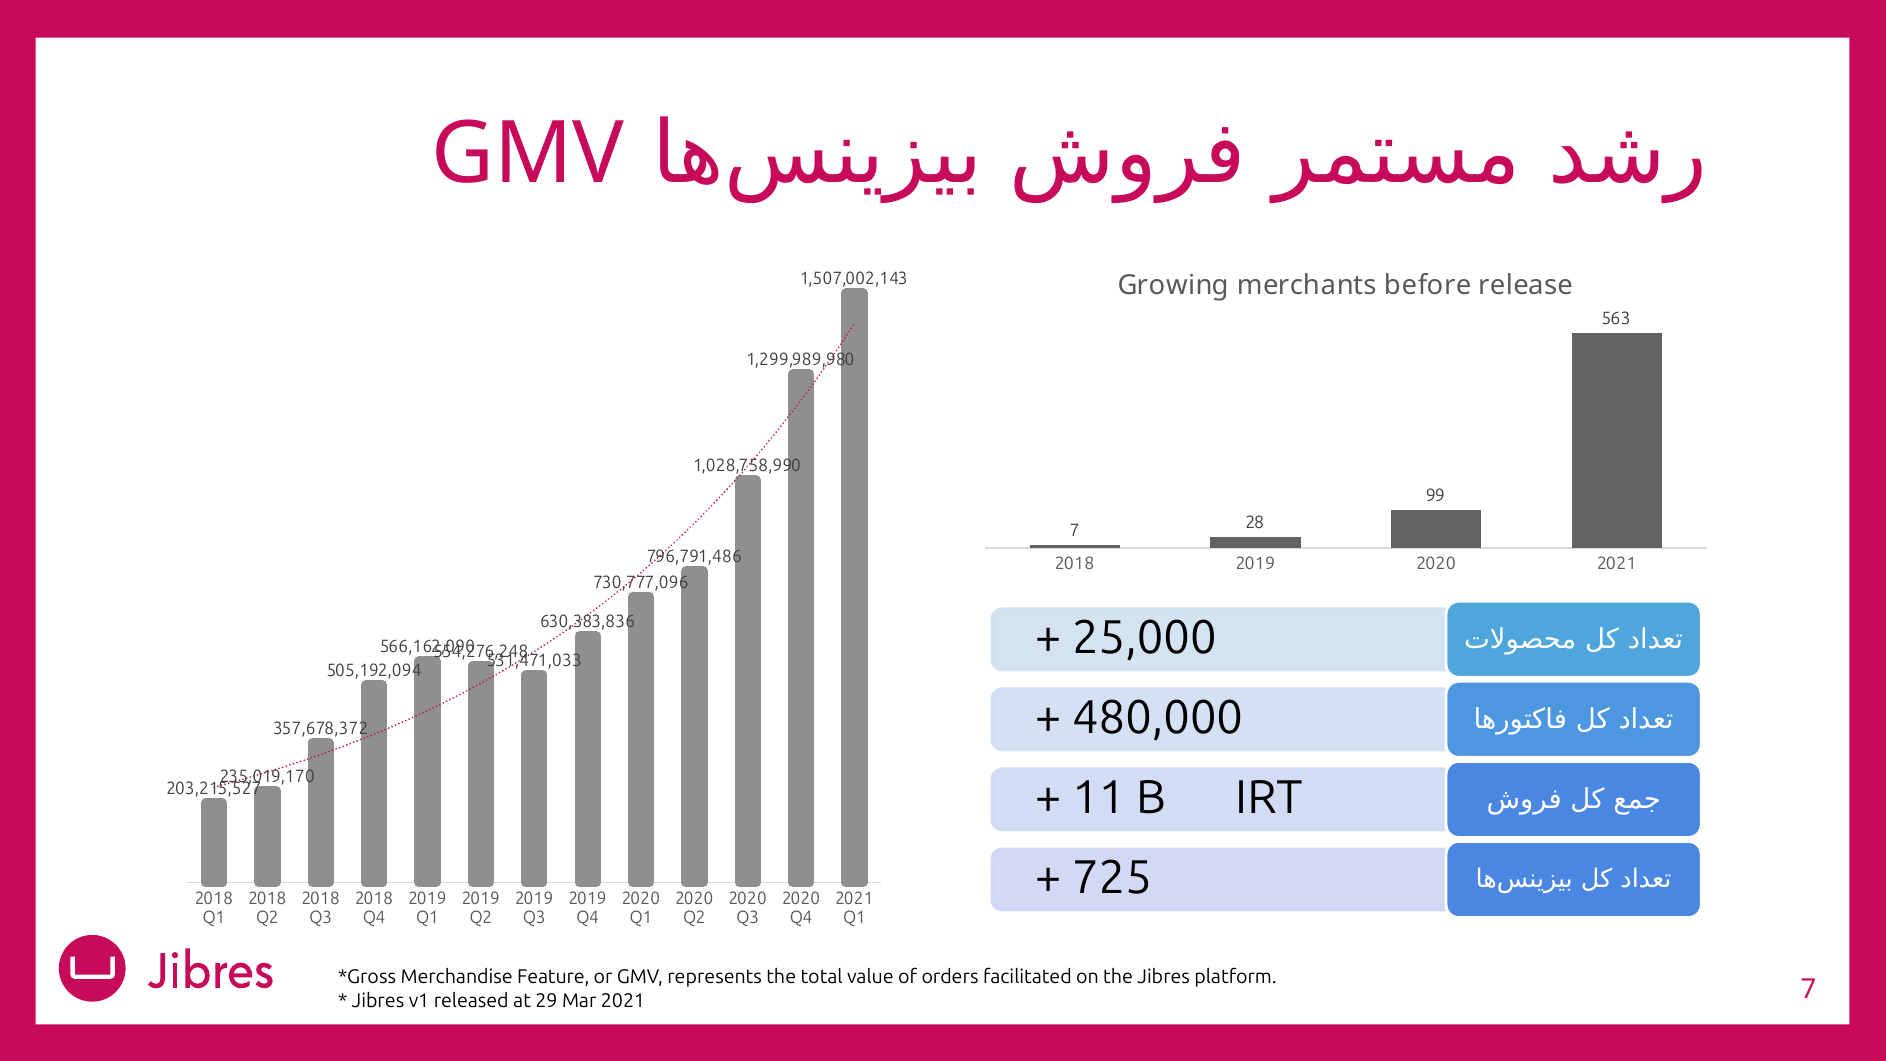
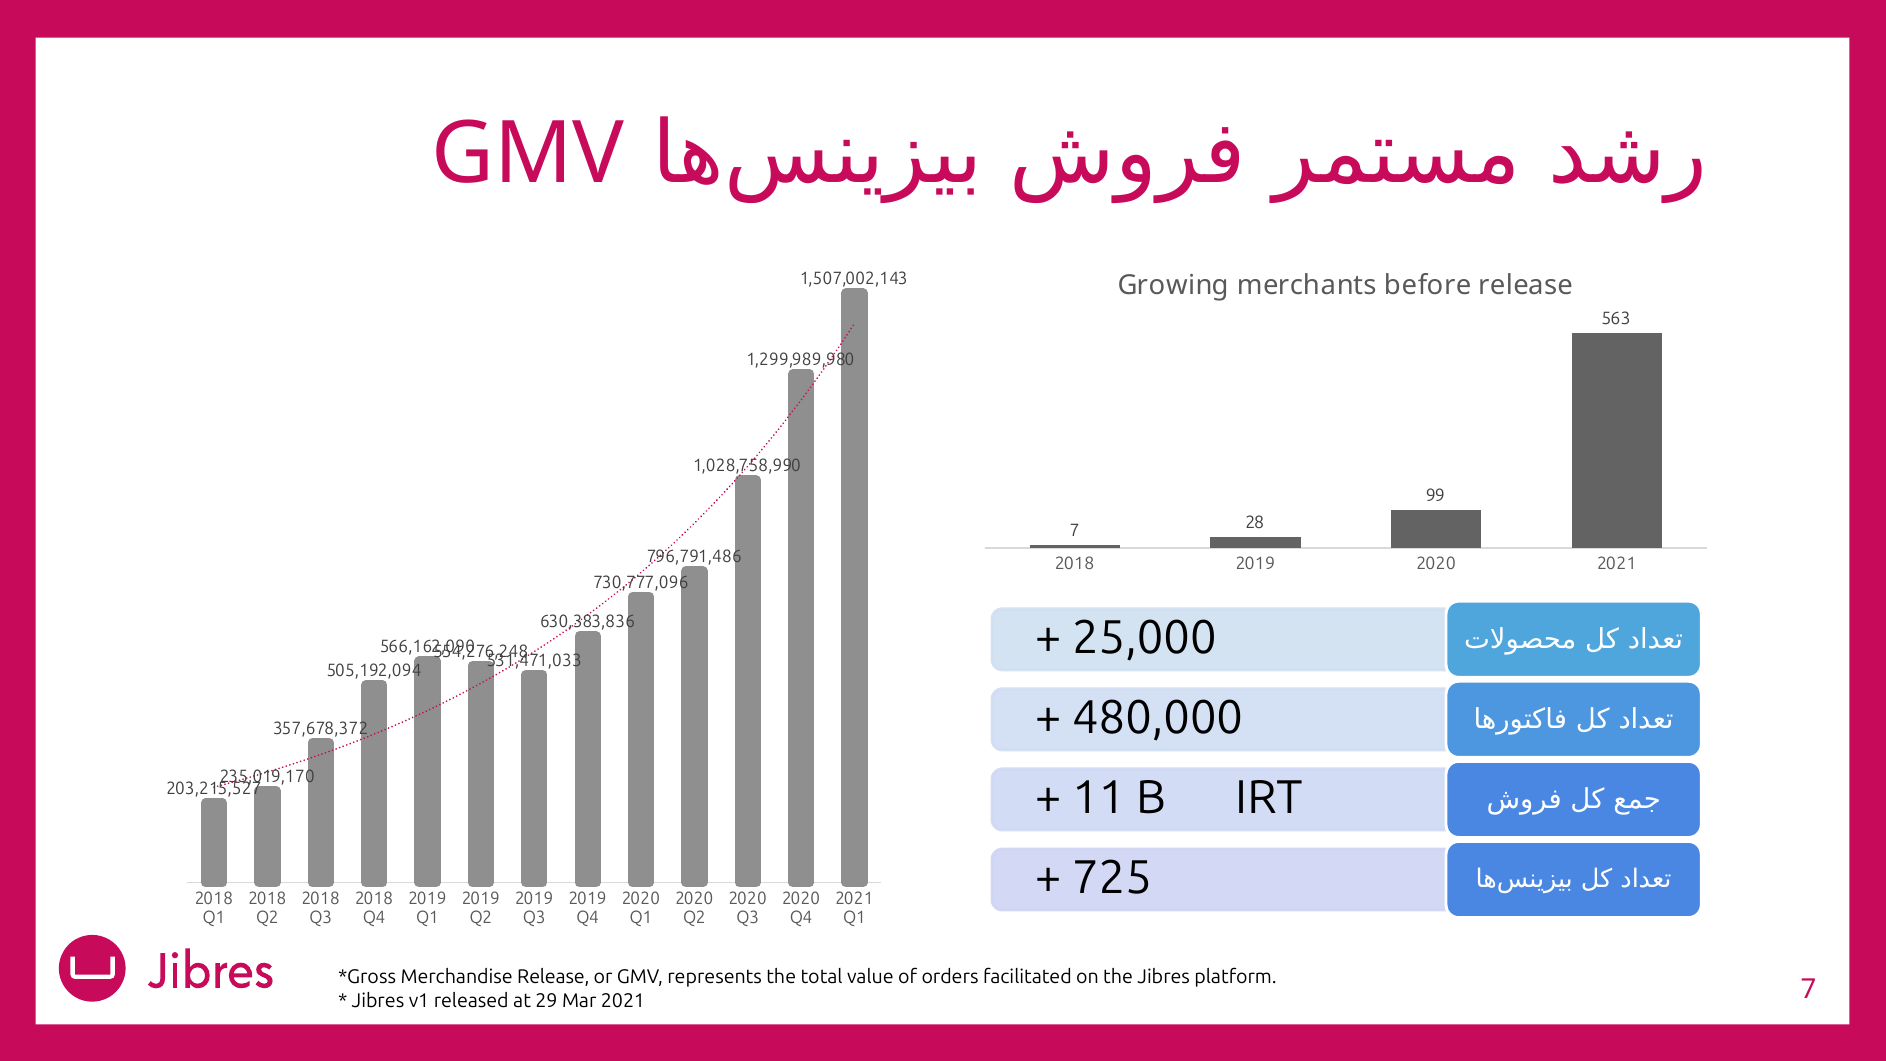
Merchandise Feature: Feature -> Release
